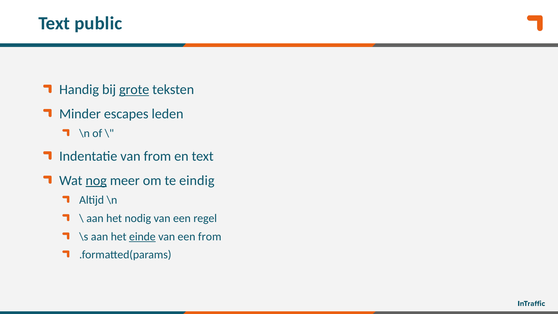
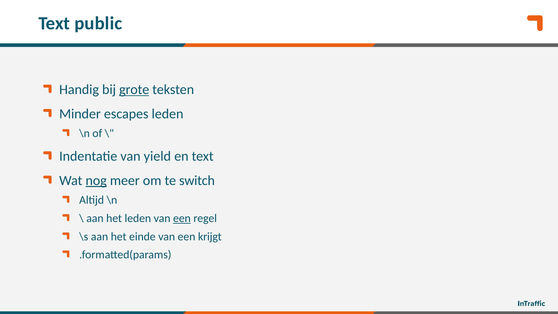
van from: from -> yield
eindig: eindig -> switch
het nodig: nodig -> leden
een at (182, 218) underline: none -> present
einde underline: present -> none
een from: from -> krijgt
